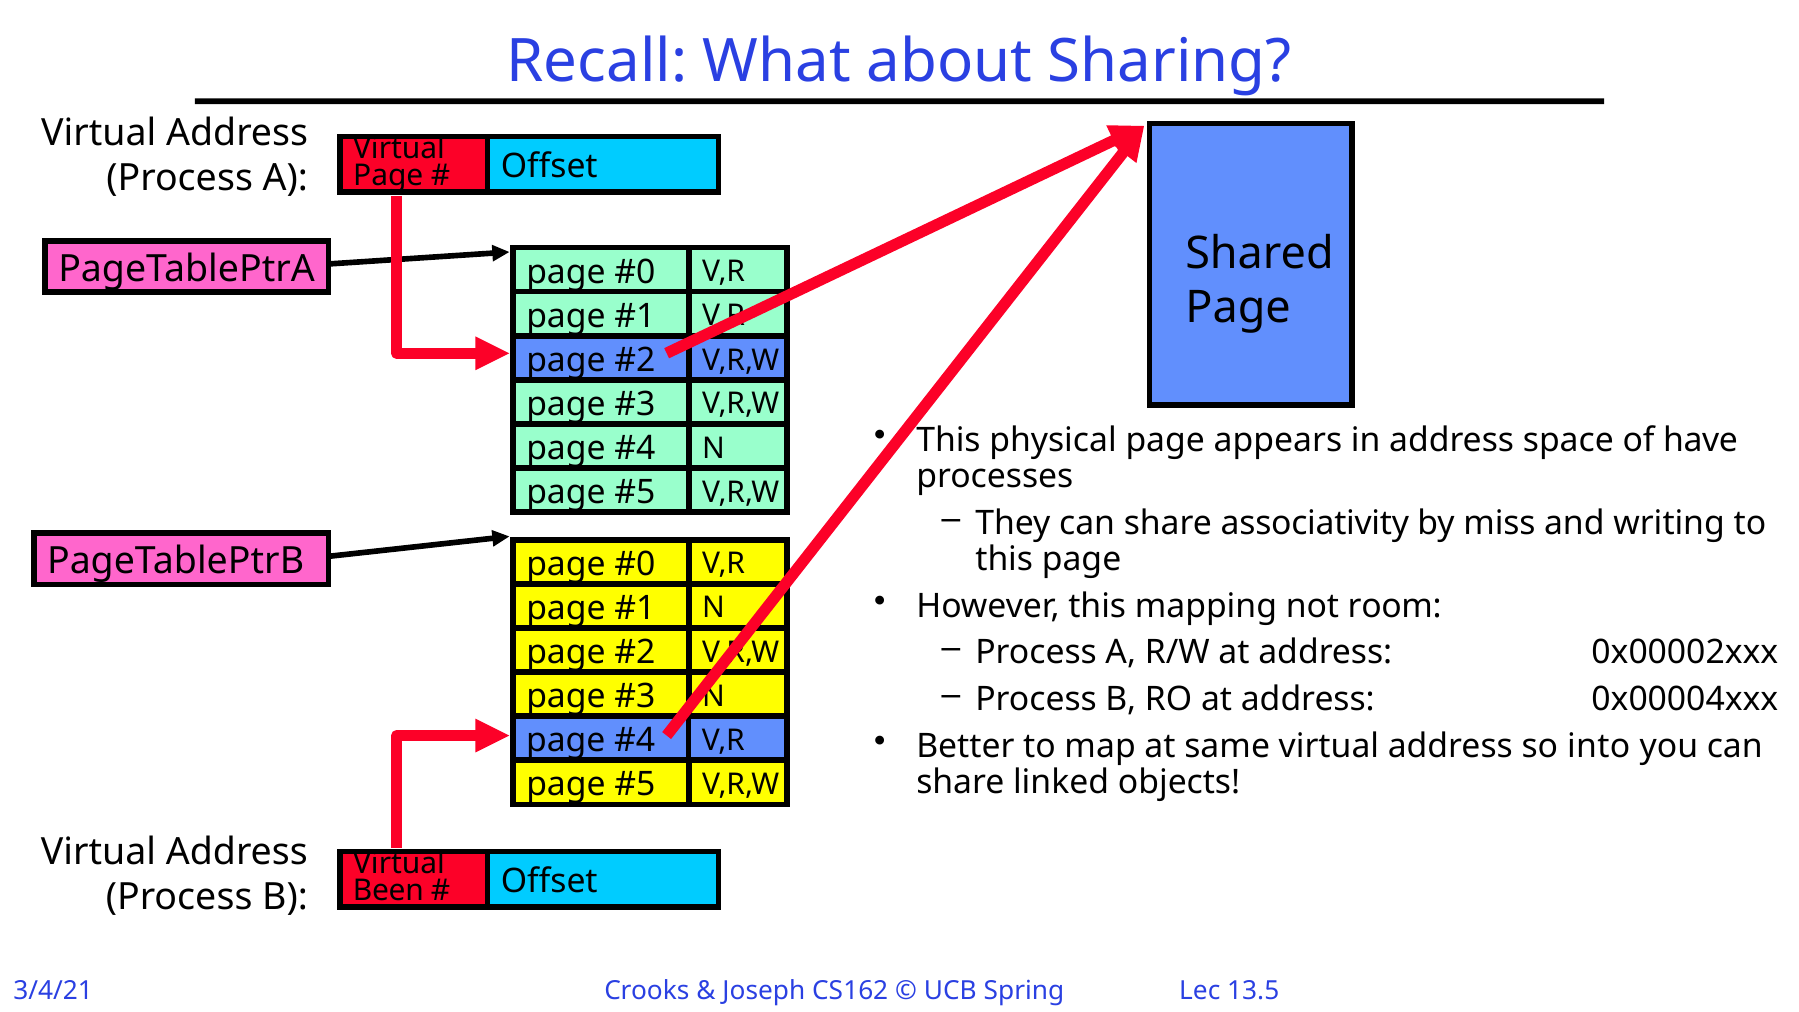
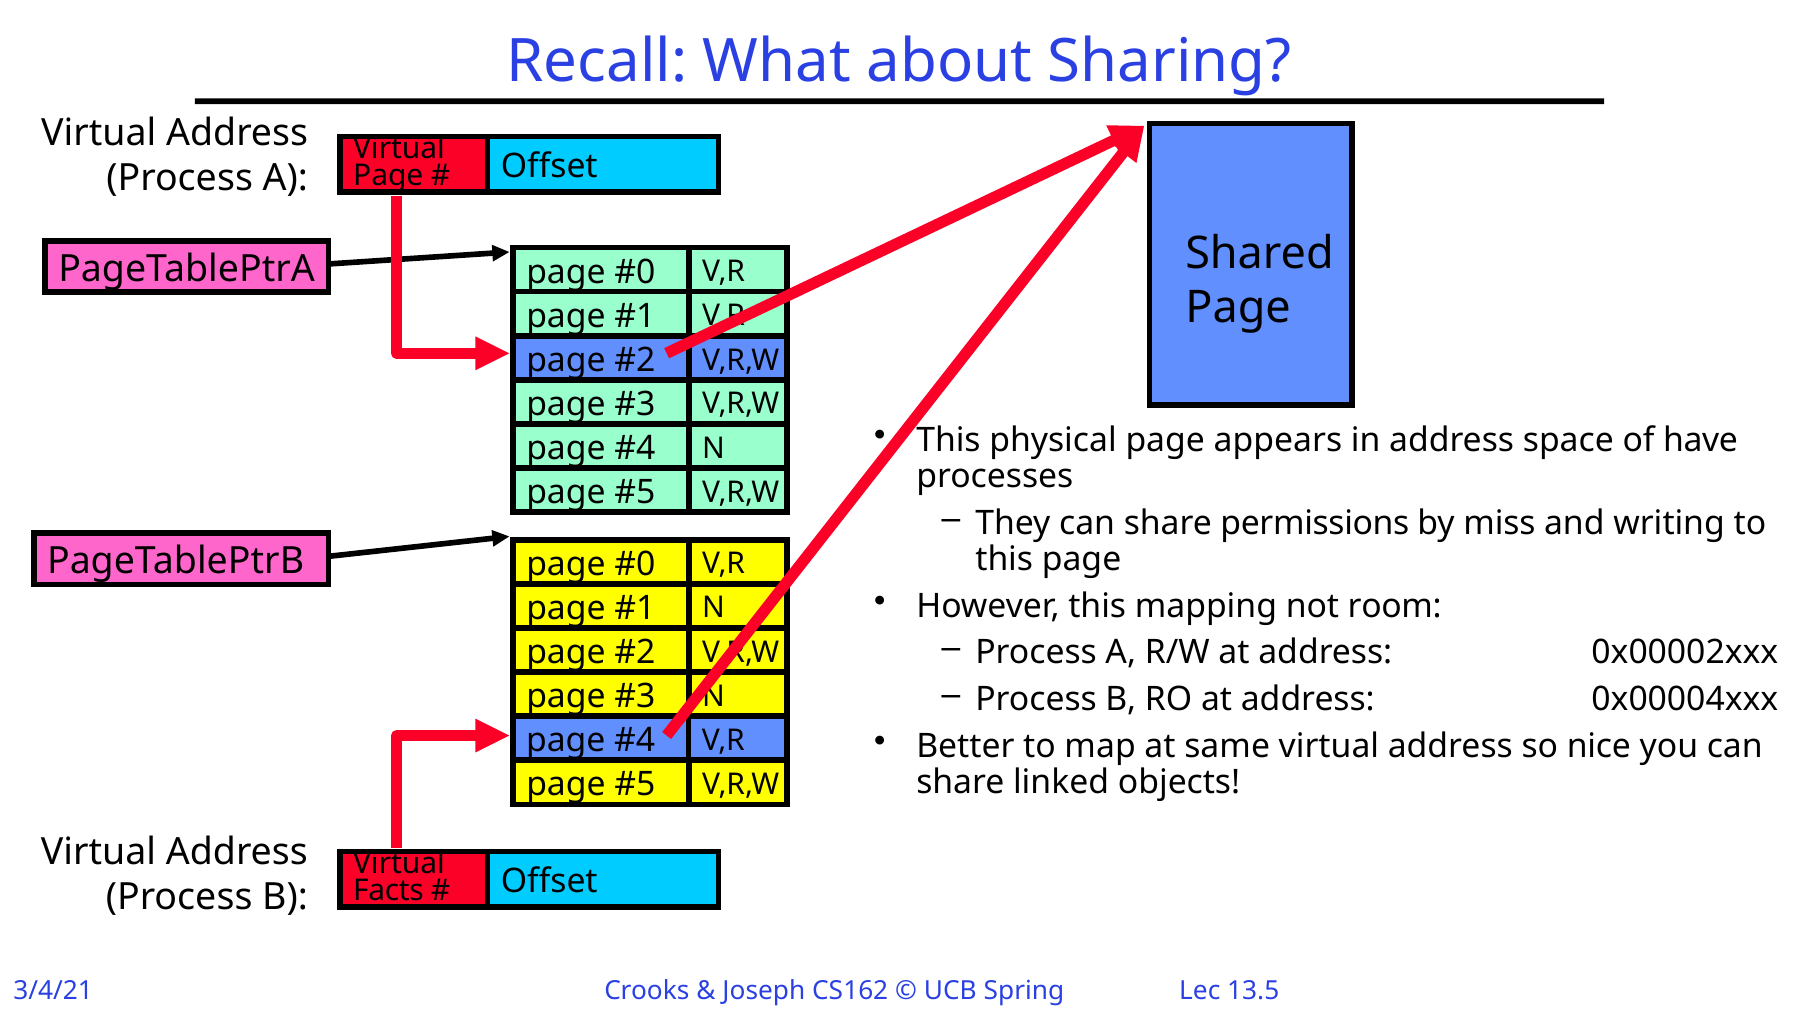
associativity: associativity -> permissions
into: into -> nice
Been: Been -> Facts
